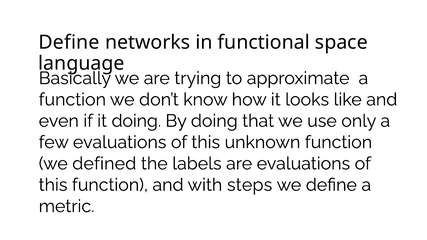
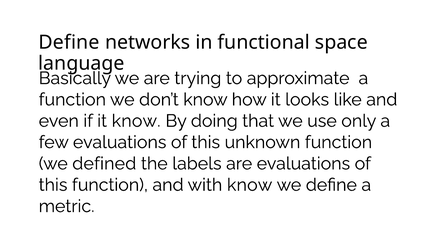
it doing: doing -> know
with steps: steps -> know
